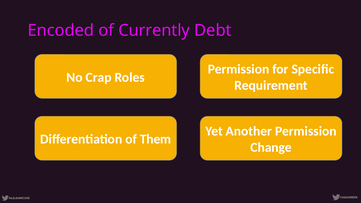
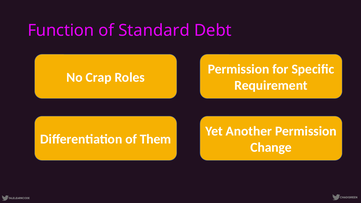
Encoded: Encoded -> Function
Currently: Currently -> Standard
